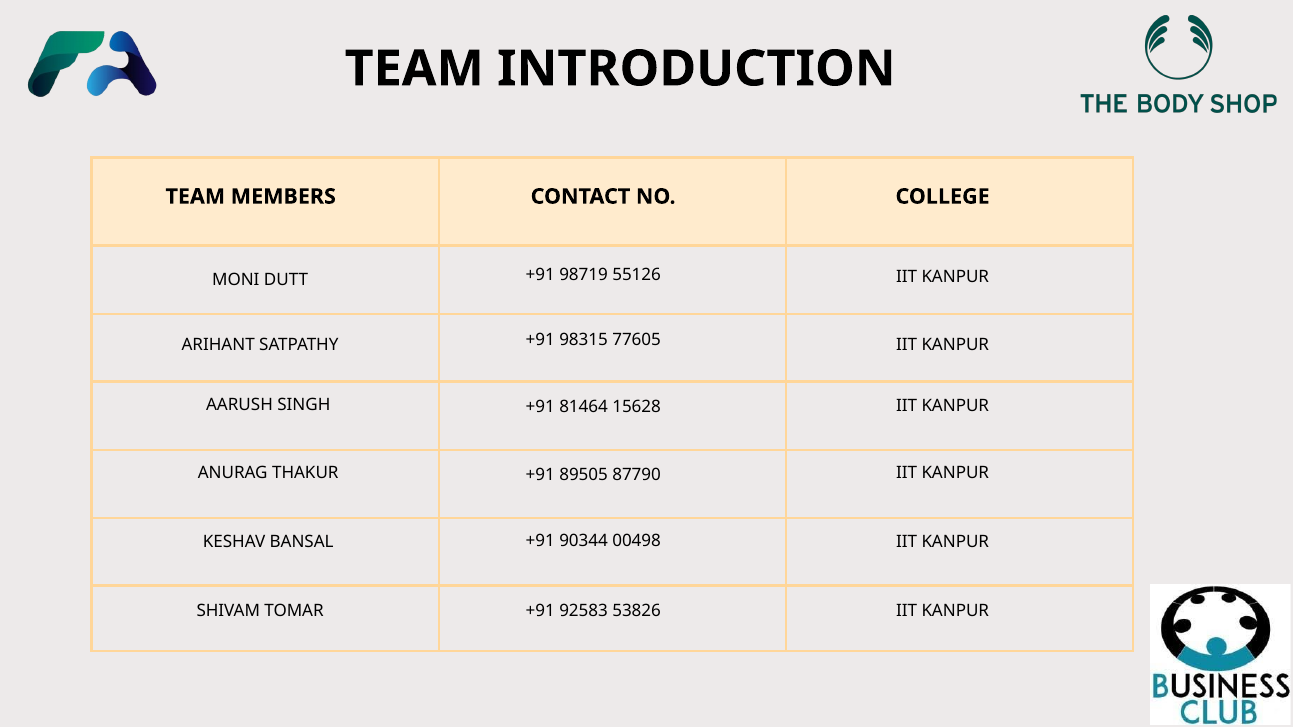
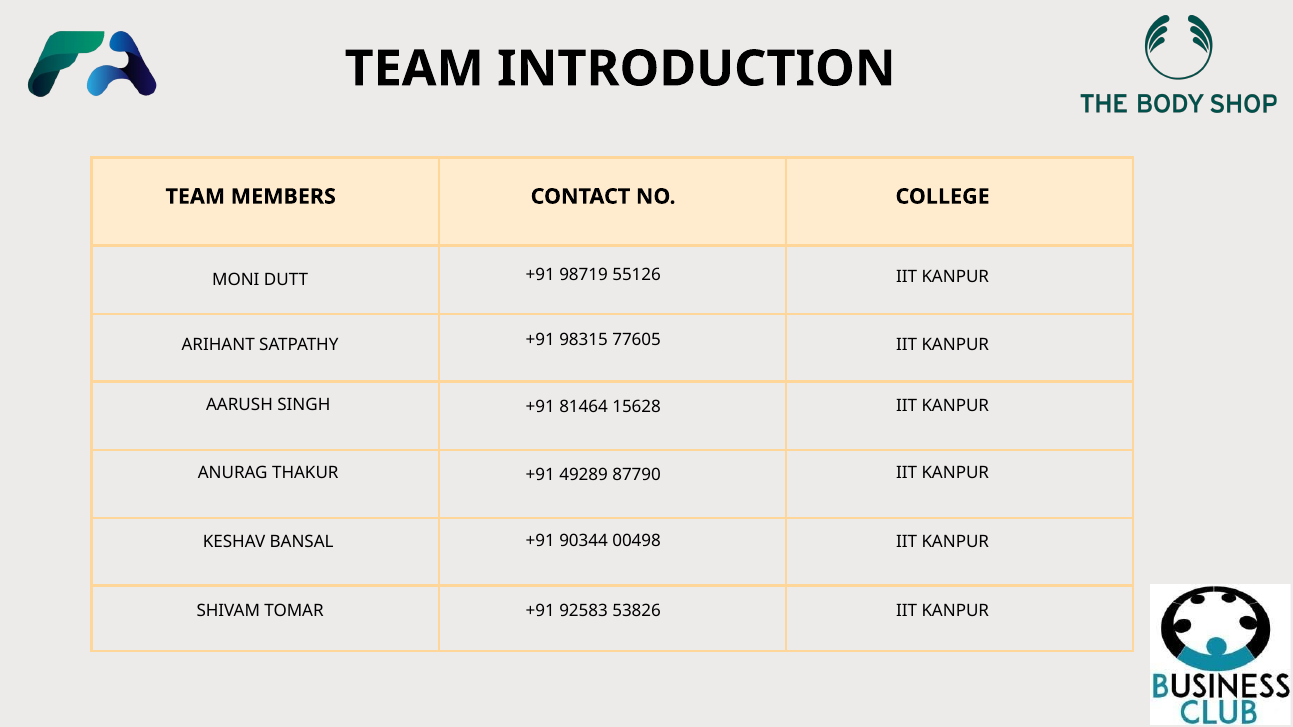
89505: 89505 -> 49289
